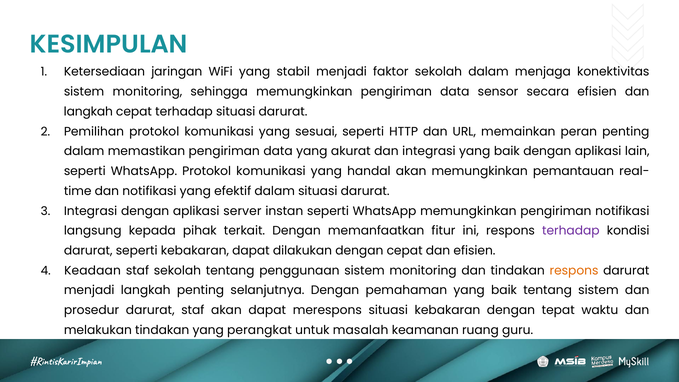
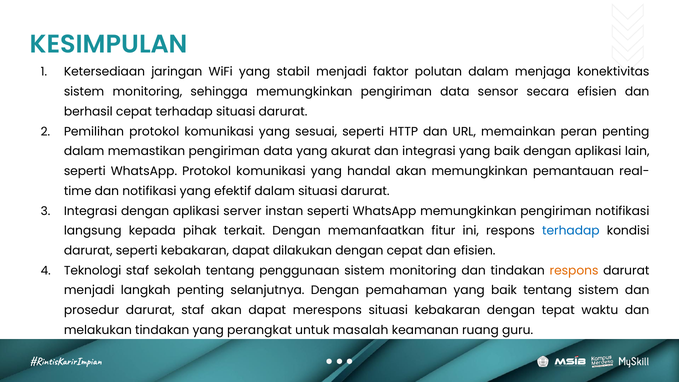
faktor sekolah: sekolah -> polutan
langkah at (88, 112): langkah -> berhasil
terhadap at (571, 231) colour: purple -> blue
Keadaan: Keadaan -> Teknologi
